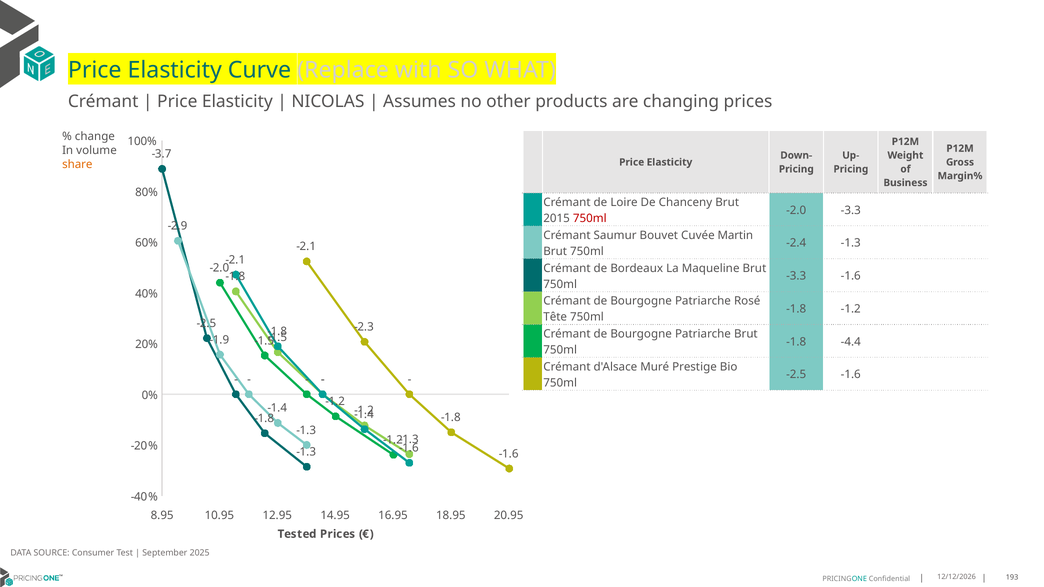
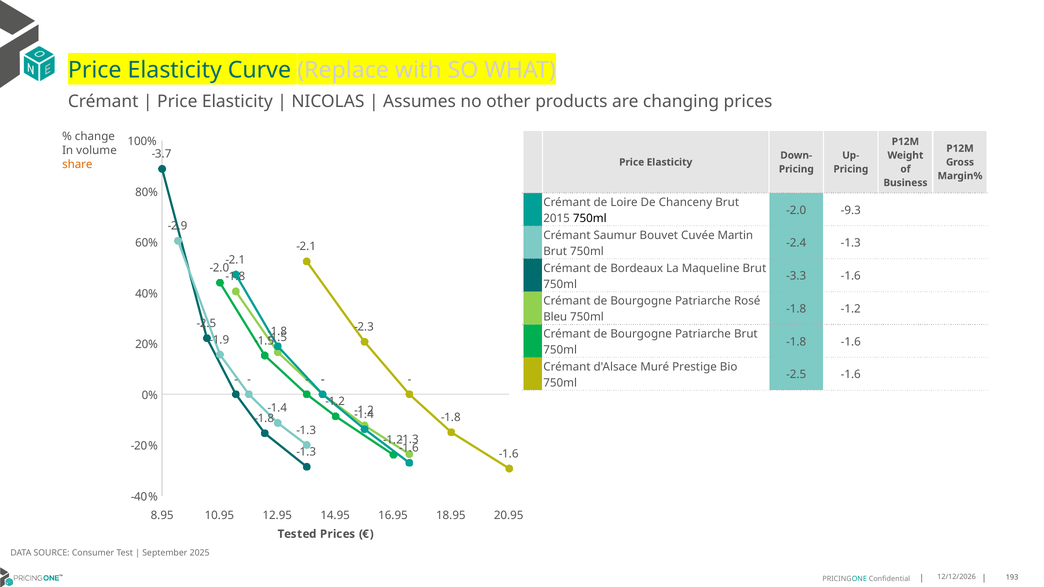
-2.0 -3.3: -3.3 -> -9.3
750ml at (590, 219) colour: red -> black
Tête: Tête -> Bleu
-4.4 at (851, 342): -4.4 -> -1.6
